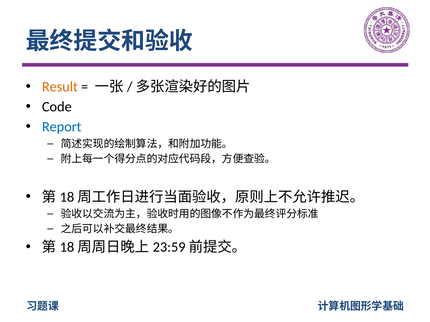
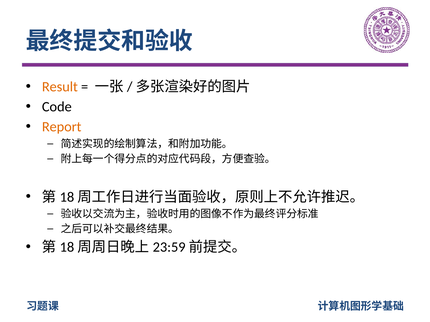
Report colour: blue -> orange
